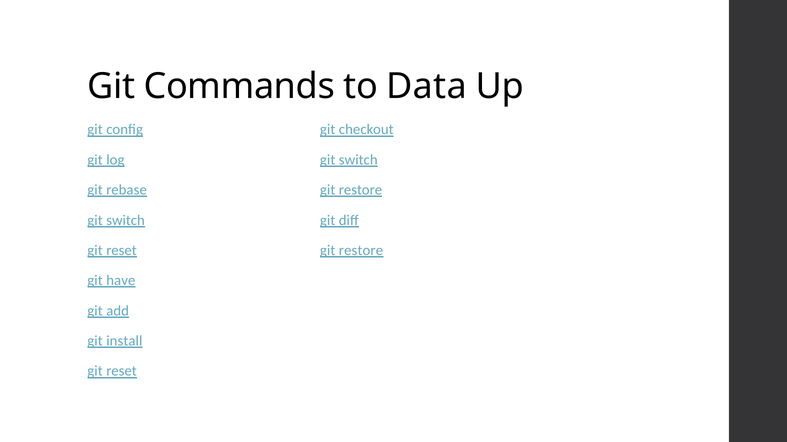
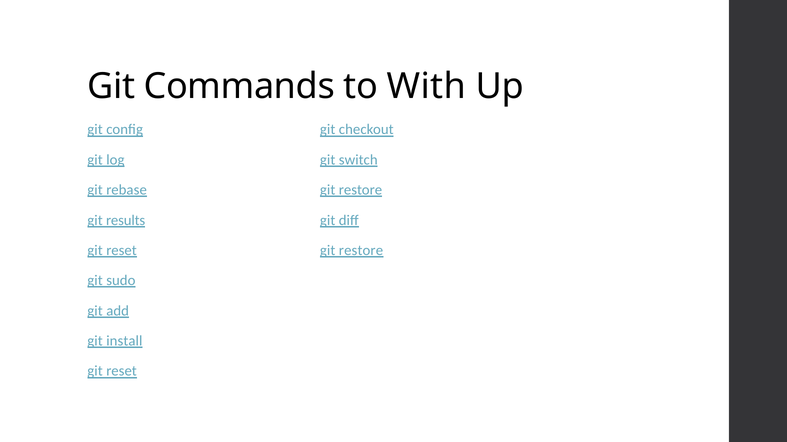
Data: Data -> With
switch at (126, 221): switch -> results
have: have -> sudo
